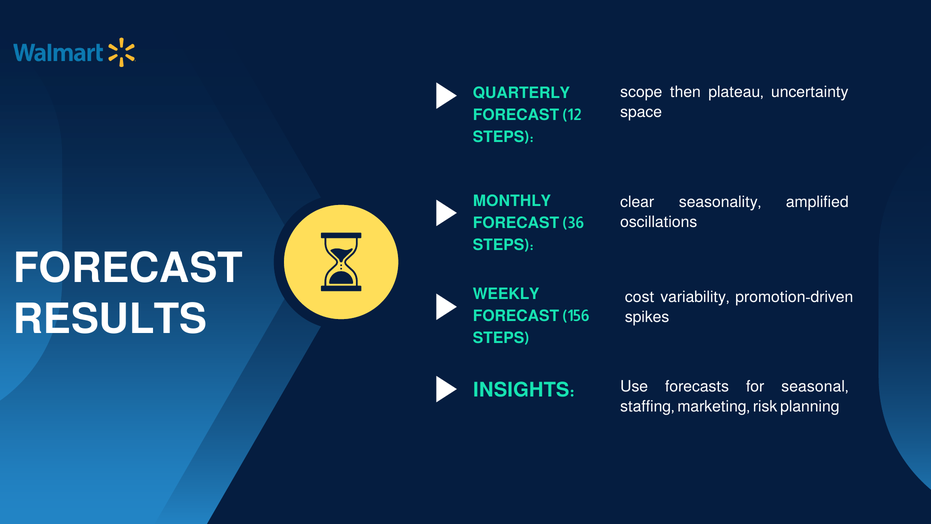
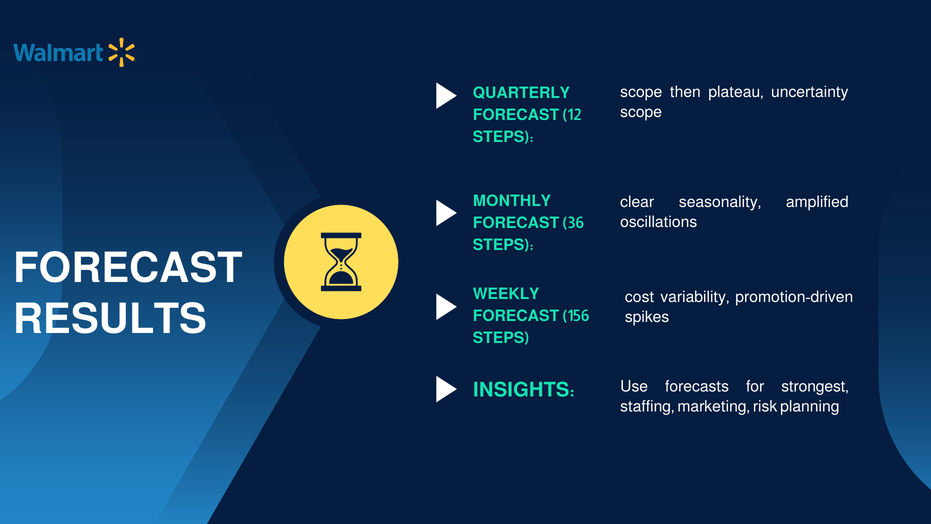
space at (641, 112): space -> scope
seasonal: seasonal -> strongest
